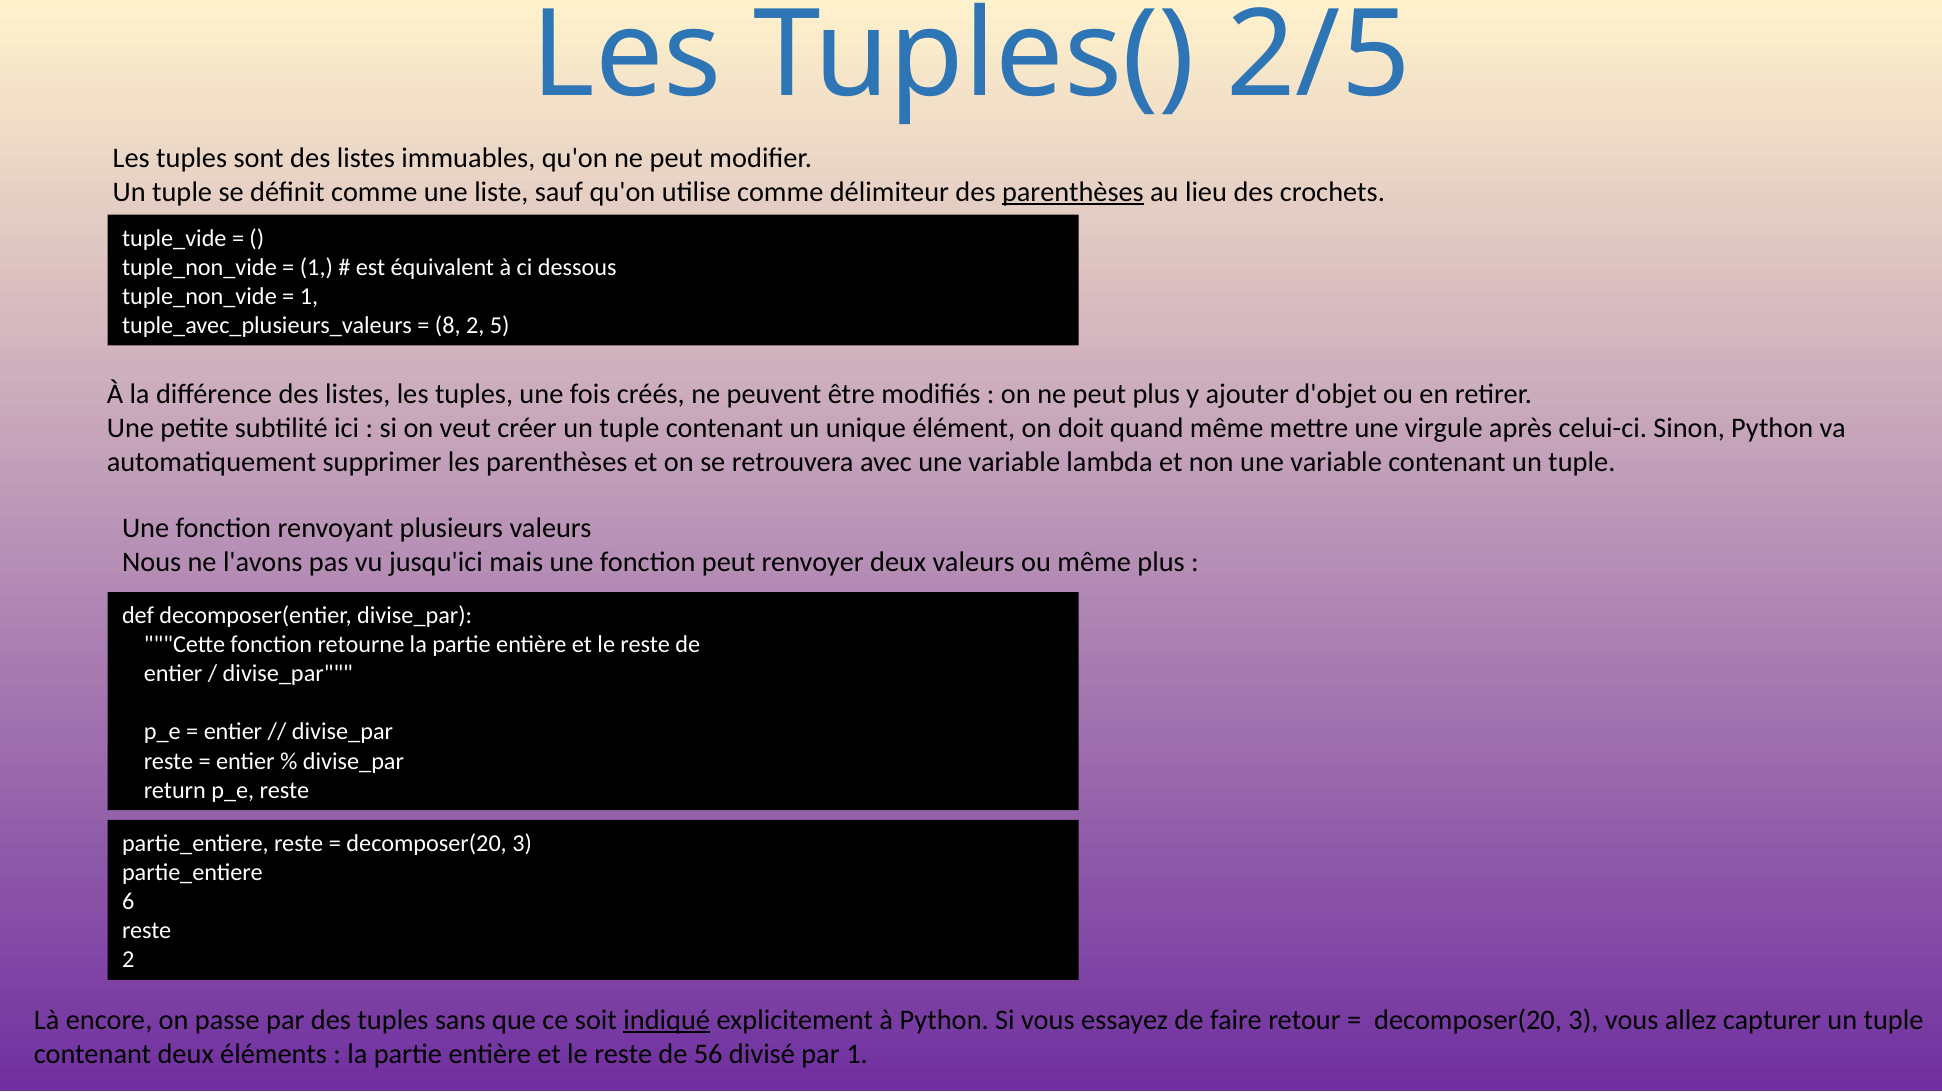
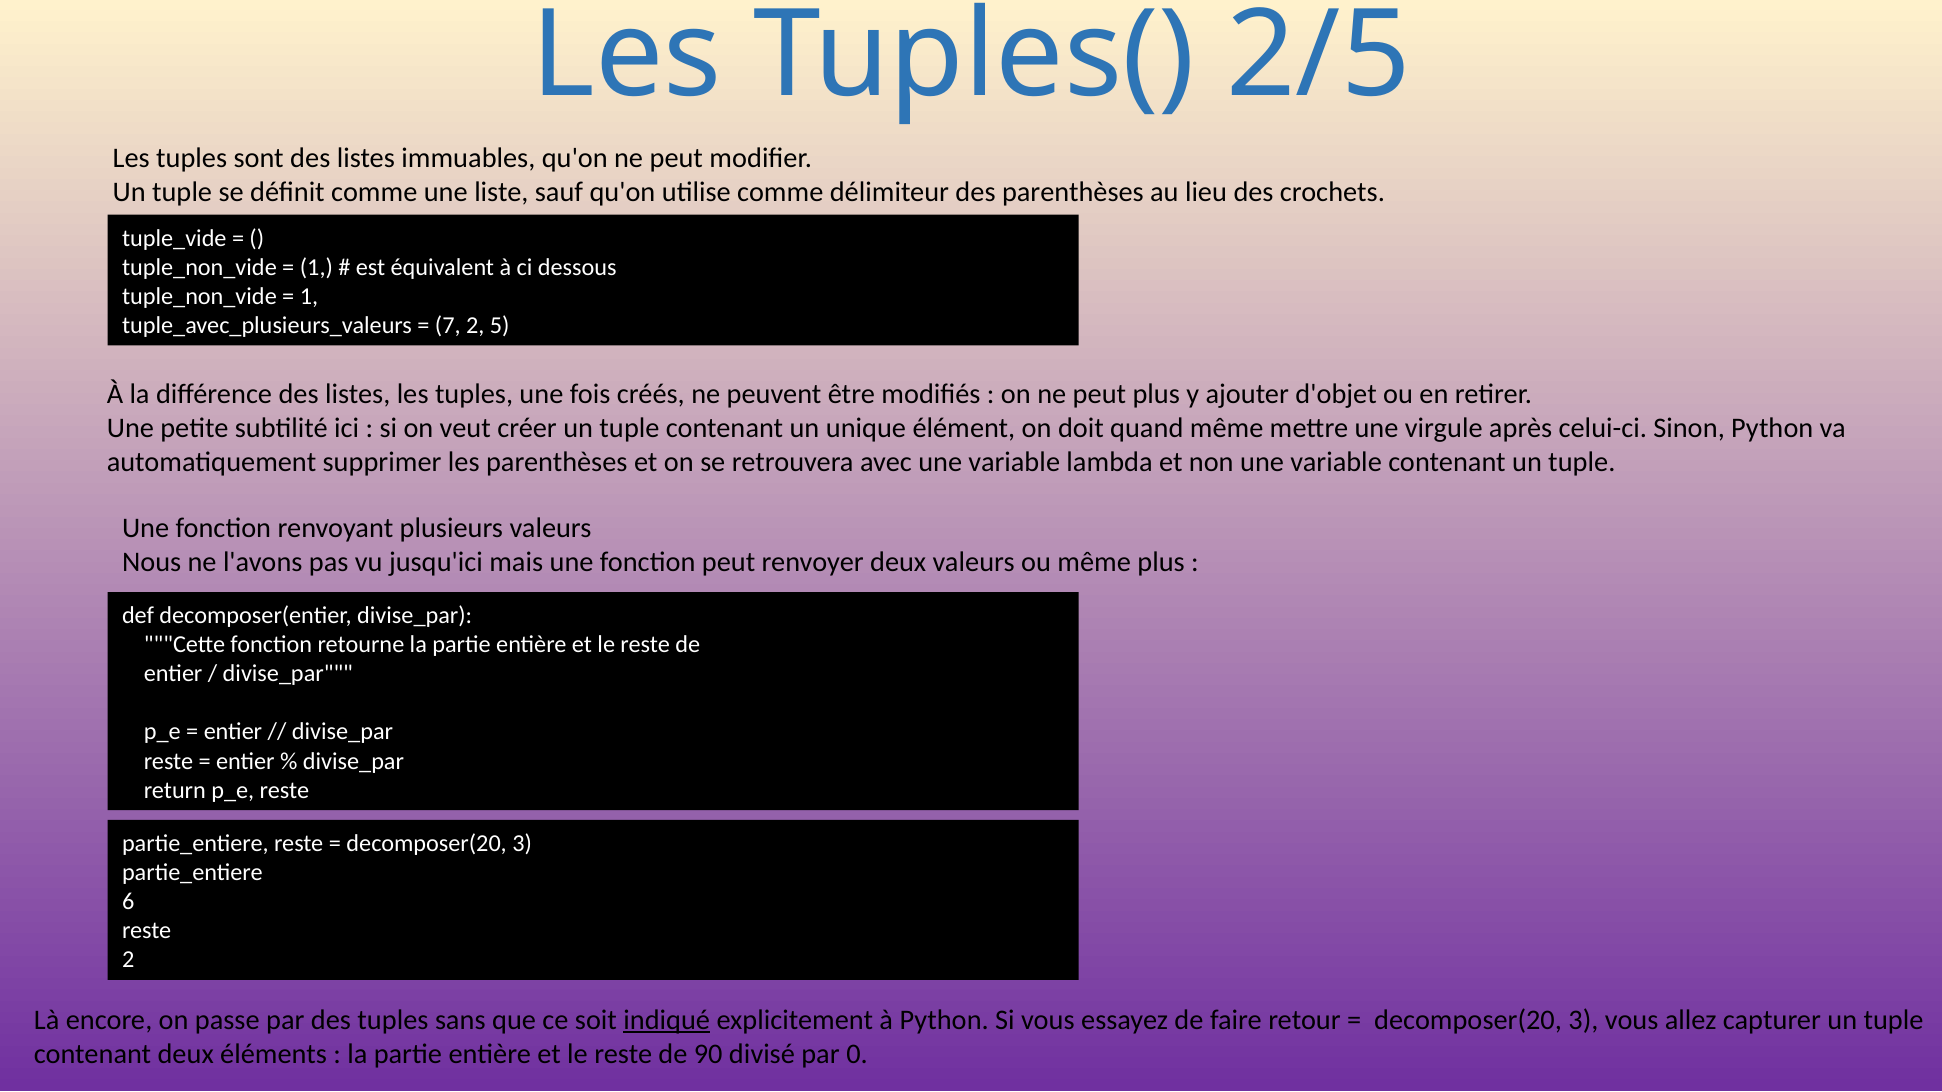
parenthèses at (1073, 192) underline: present -> none
8: 8 -> 7
56: 56 -> 90
par 1: 1 -> 0
